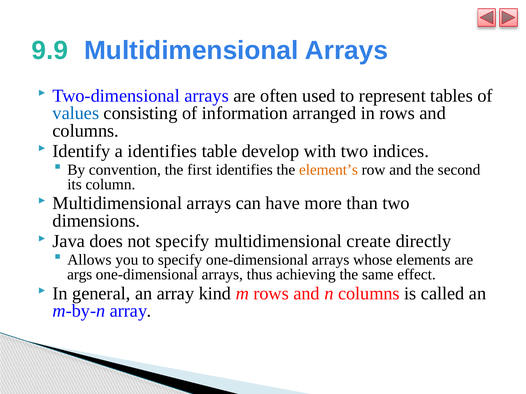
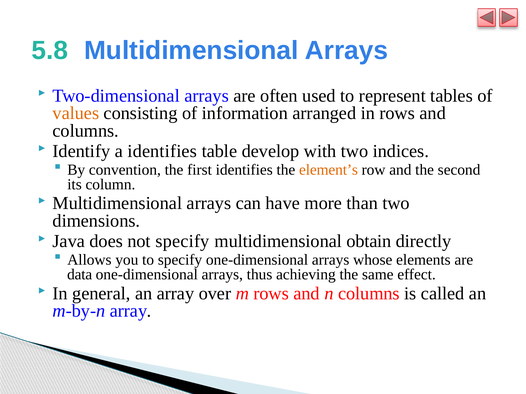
9.9: 9.9 -> 5.8
values colour: blue -> orange
create: create -> obtain
args: args -> data
kind: kind -> over
